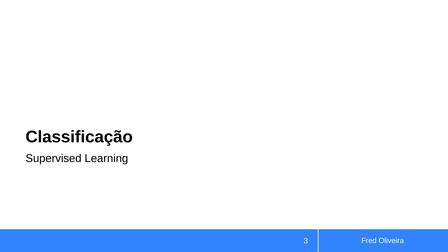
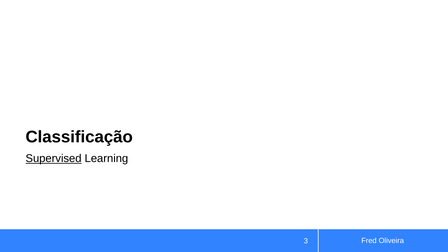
Supervised underline: none -> present
